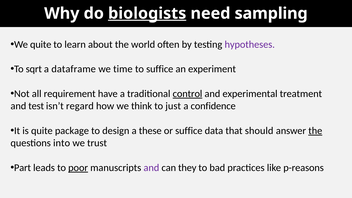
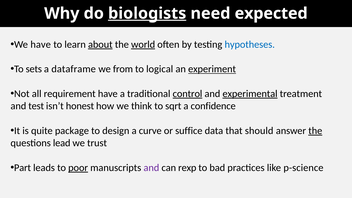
sampling: sampling -> expected
We quite: quite -> have
about underline: none -> present
world underline: none -> present
hypotheses colour: purple -> blue
sqrt: sqrt -> sets
time: time -> from
to suffice: suffice -> logical
experiment underline: none -> present
experimental underline: none -> present
regard: regard -> honest
just: just -> sqrt
these: these -> curve
into: into -> lead
they: they -> rexp
p-reasons: p-reasons -> p-science
